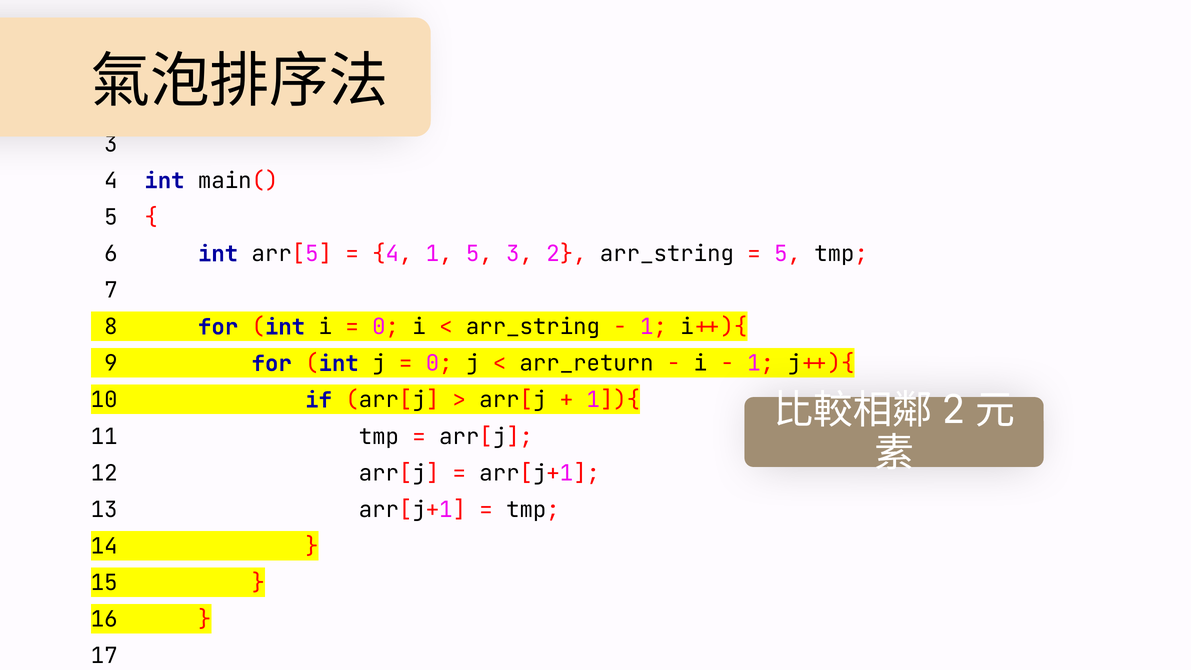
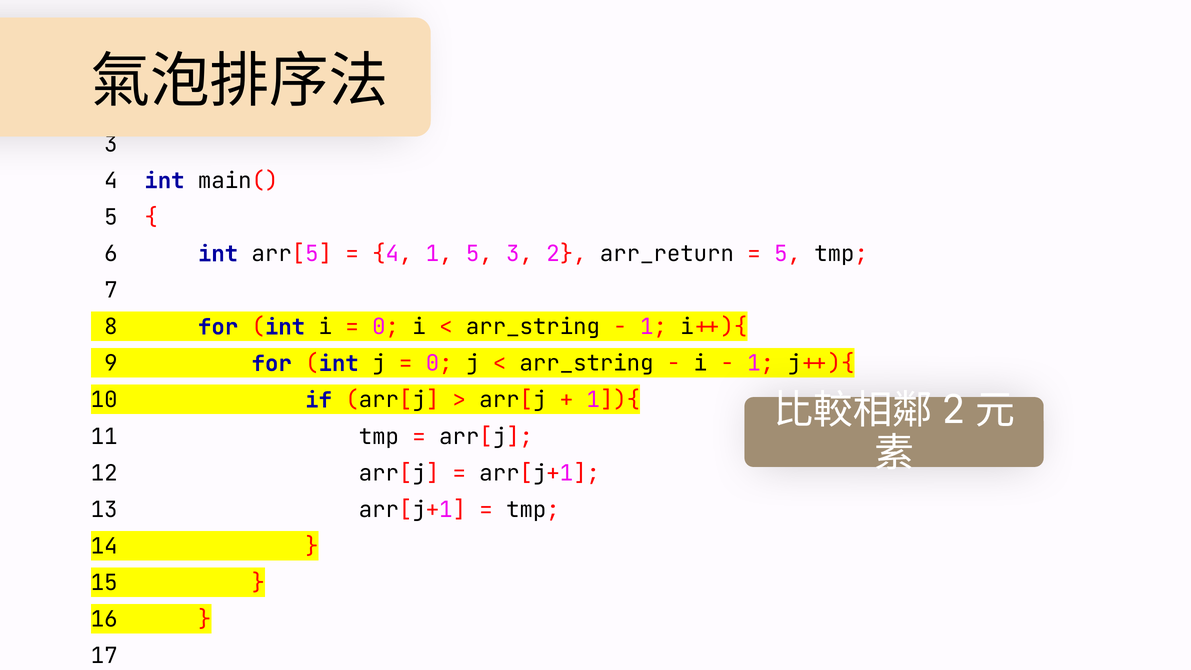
2 arr_string: arr_string -> arr_return
arr_return at (587, 364): arr_return -> arr_string
